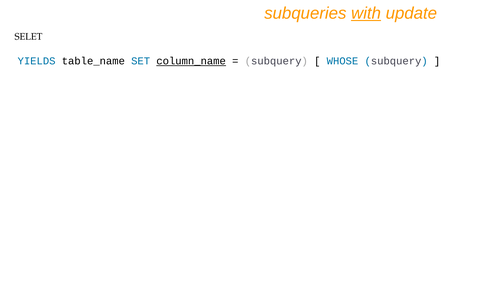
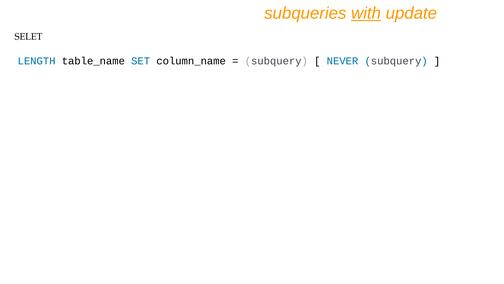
YIELDS: YIELDS -> LENGTH
column_name underline: present -> none
WHOSE: WHOSE -> NEVER
